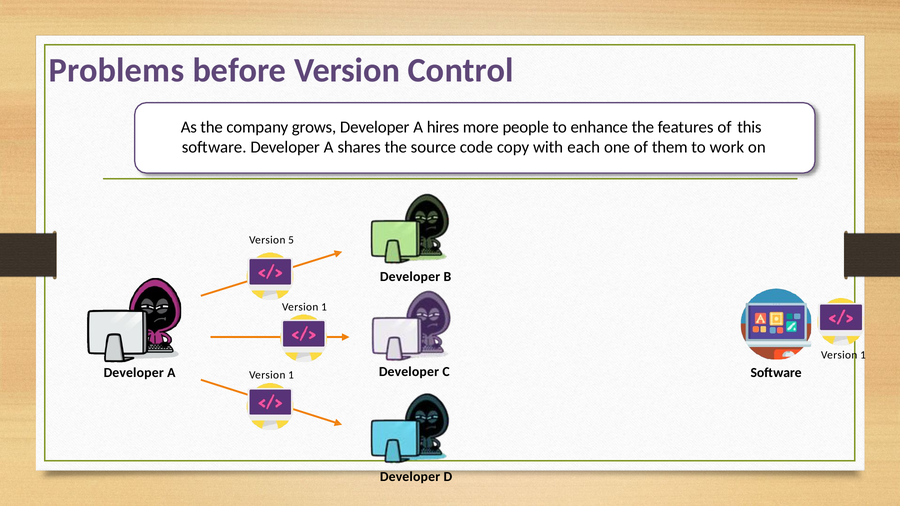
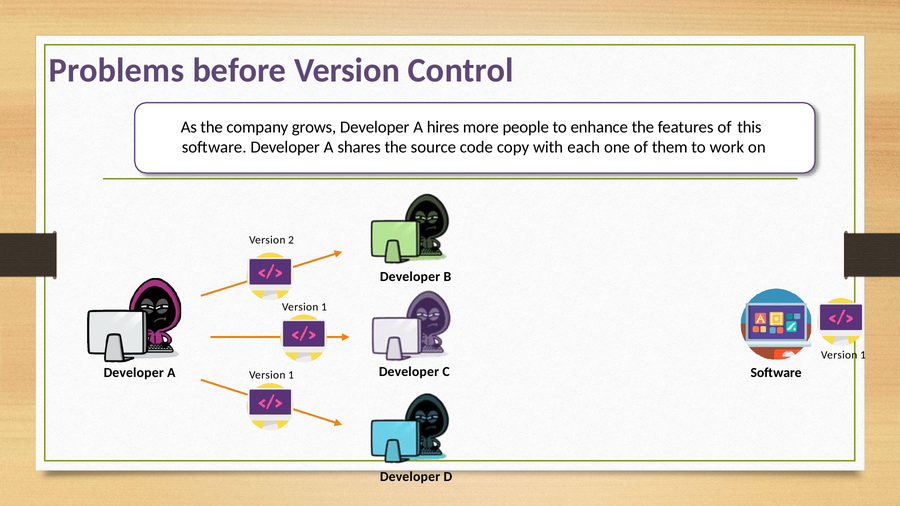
5: 5 -> 2
